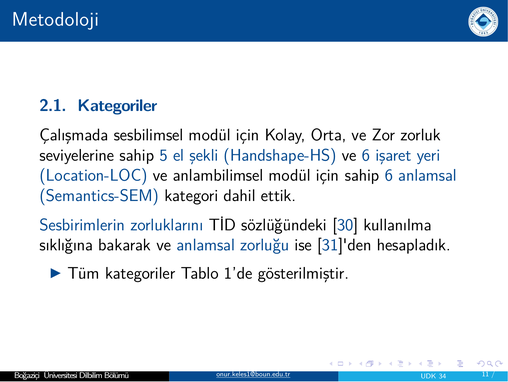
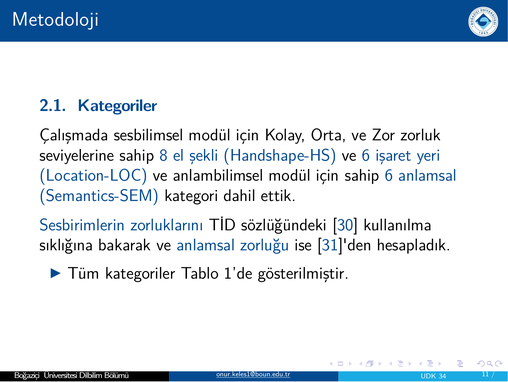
5: 5 -> 8
